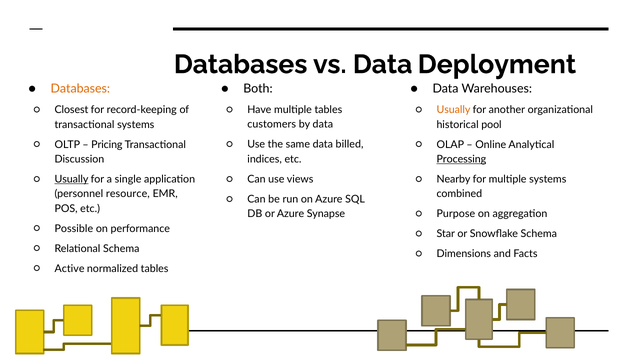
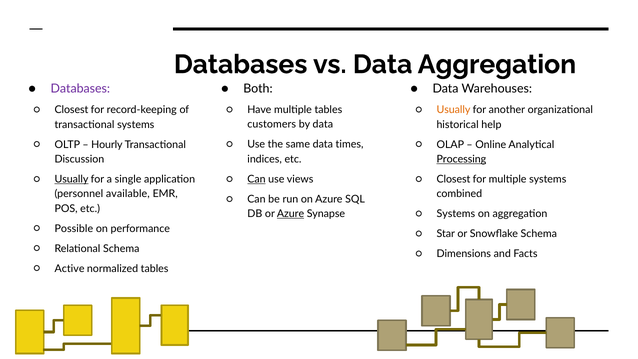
Data Deployment: Deployment -> Aggregation
Databases at (80, 89) colour: orange -> purple
pool: pool -> help
Pricing: Pricing -> Hourly
billed: billed -> times
Can at (256, 179) underline: none -> present
Nearby at (453, 179): Nearby -> Closest
resource: resource -> available
Purpose at (456, 214): Purpose -> Systems
Azure at (291, 214) underline: none -> present
